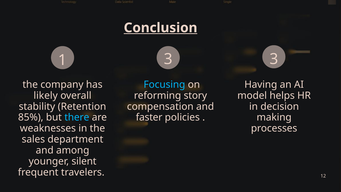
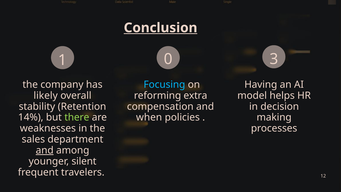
1 3: 3 -> 0
story: story -> extra
85%: 85% -> 14%
there colour: light blue -> light green
faster: faster -> when
and at (45, 150) underline: none -> present
